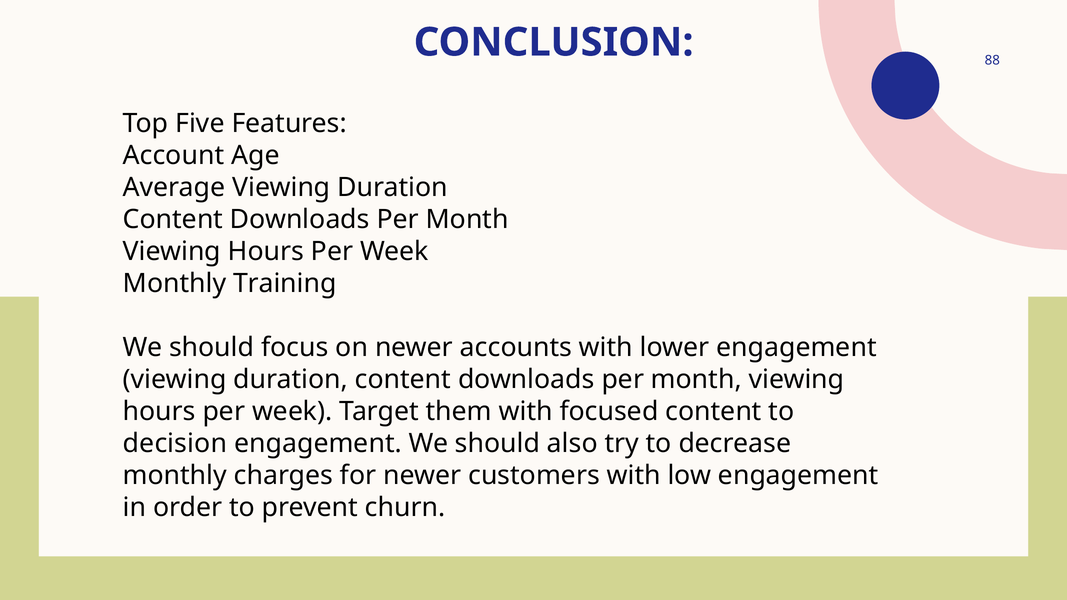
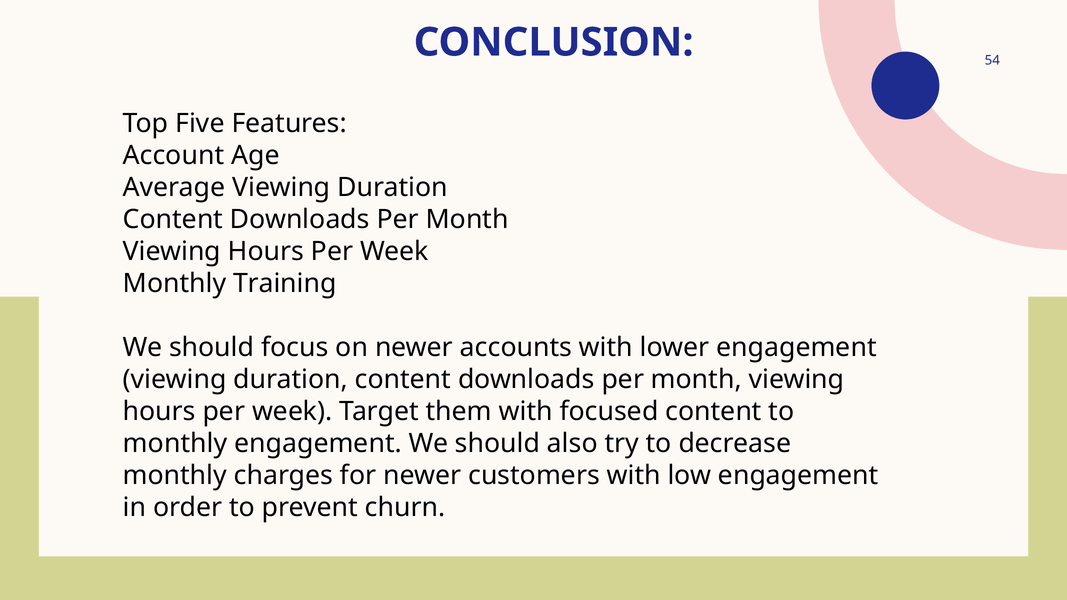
88: 88 -> 54
decision at (175, 444): decision -> monthly
